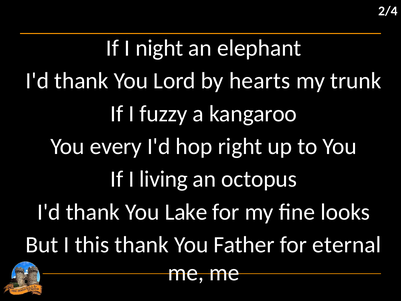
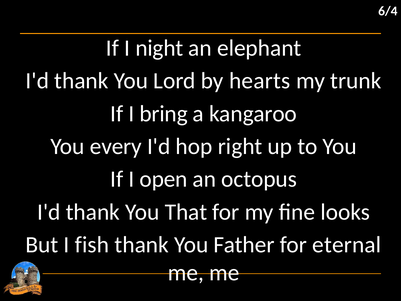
2/4: 2/4 -> 6/4
fuzzy: fuzzy -> bring
living: living -> open
Lake: Lake -> That
this: this -> fish
